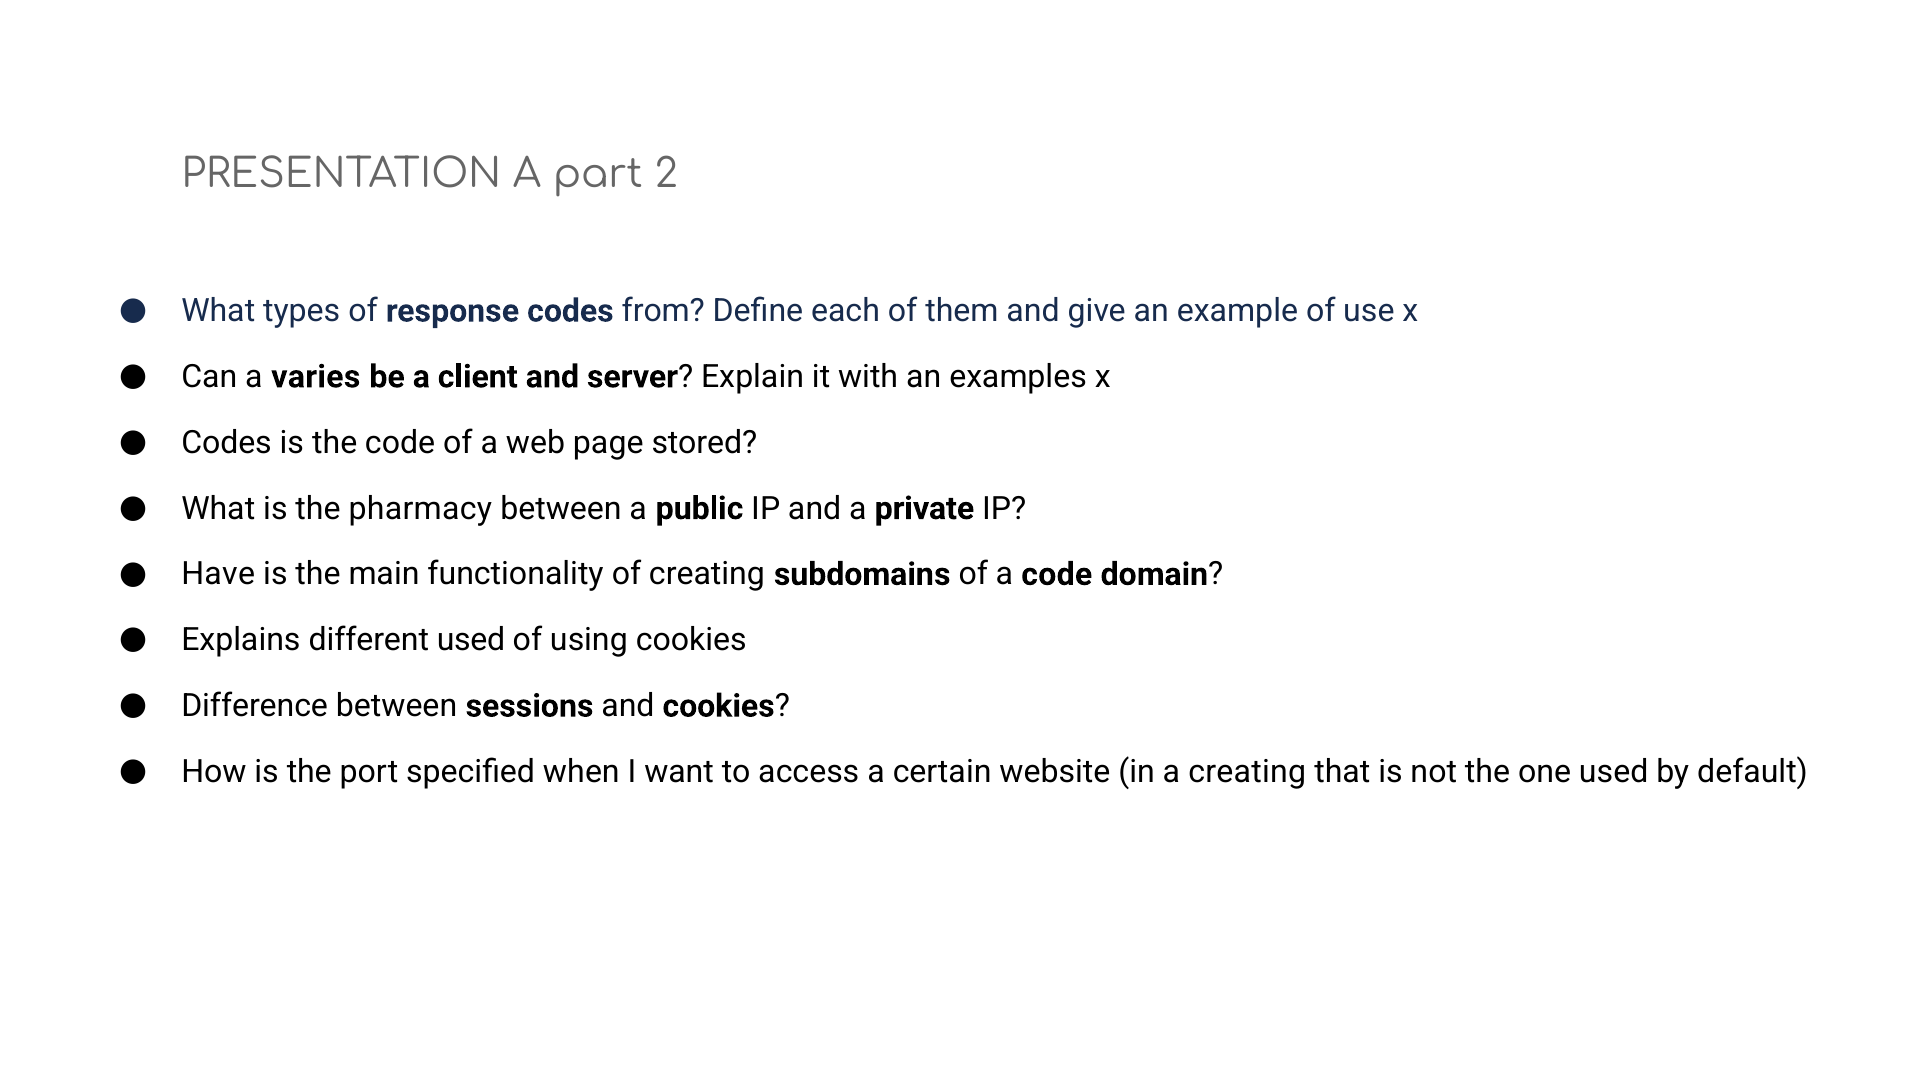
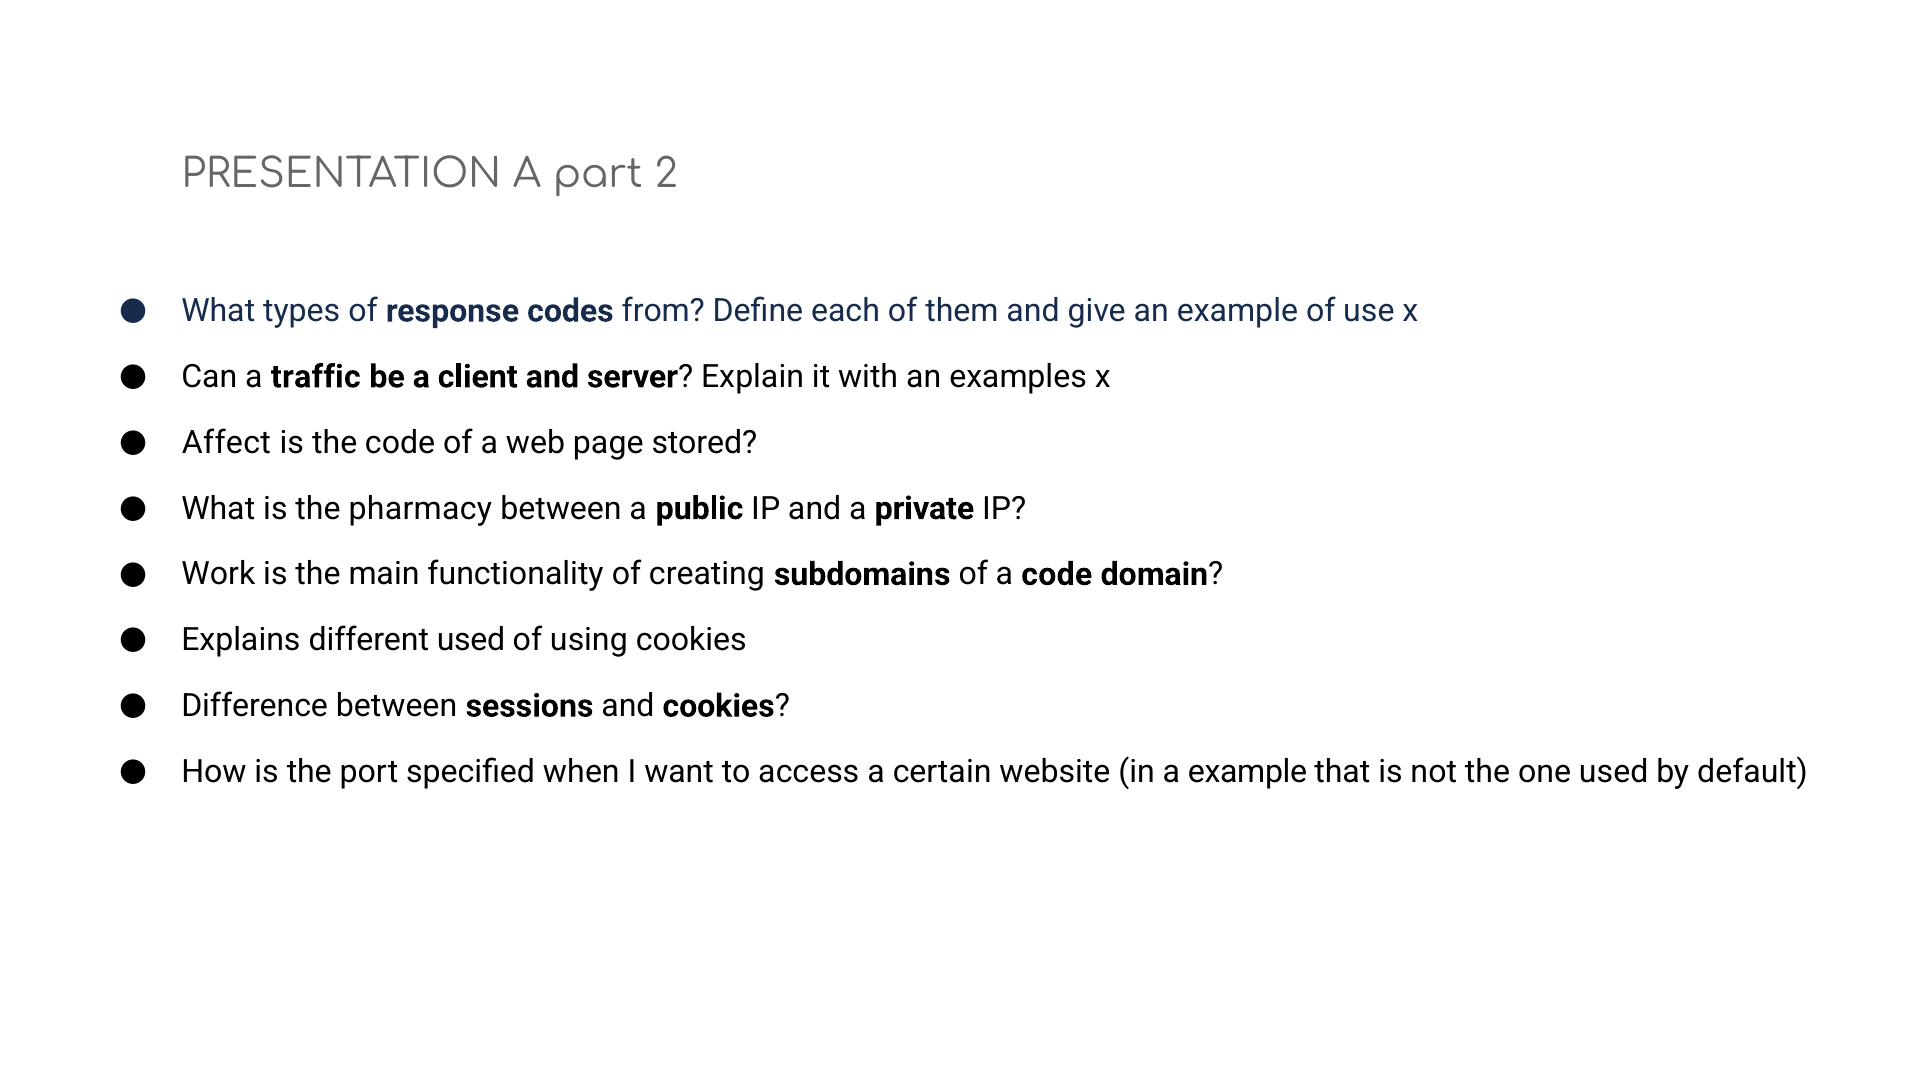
varies: varies -> traffic
Codes at (227, 443): Codes -> Affect
Have: Have -> Work
a creating: creating -> example
